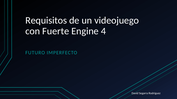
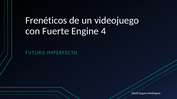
Requisitos: Requisitos -> Frenéticos
